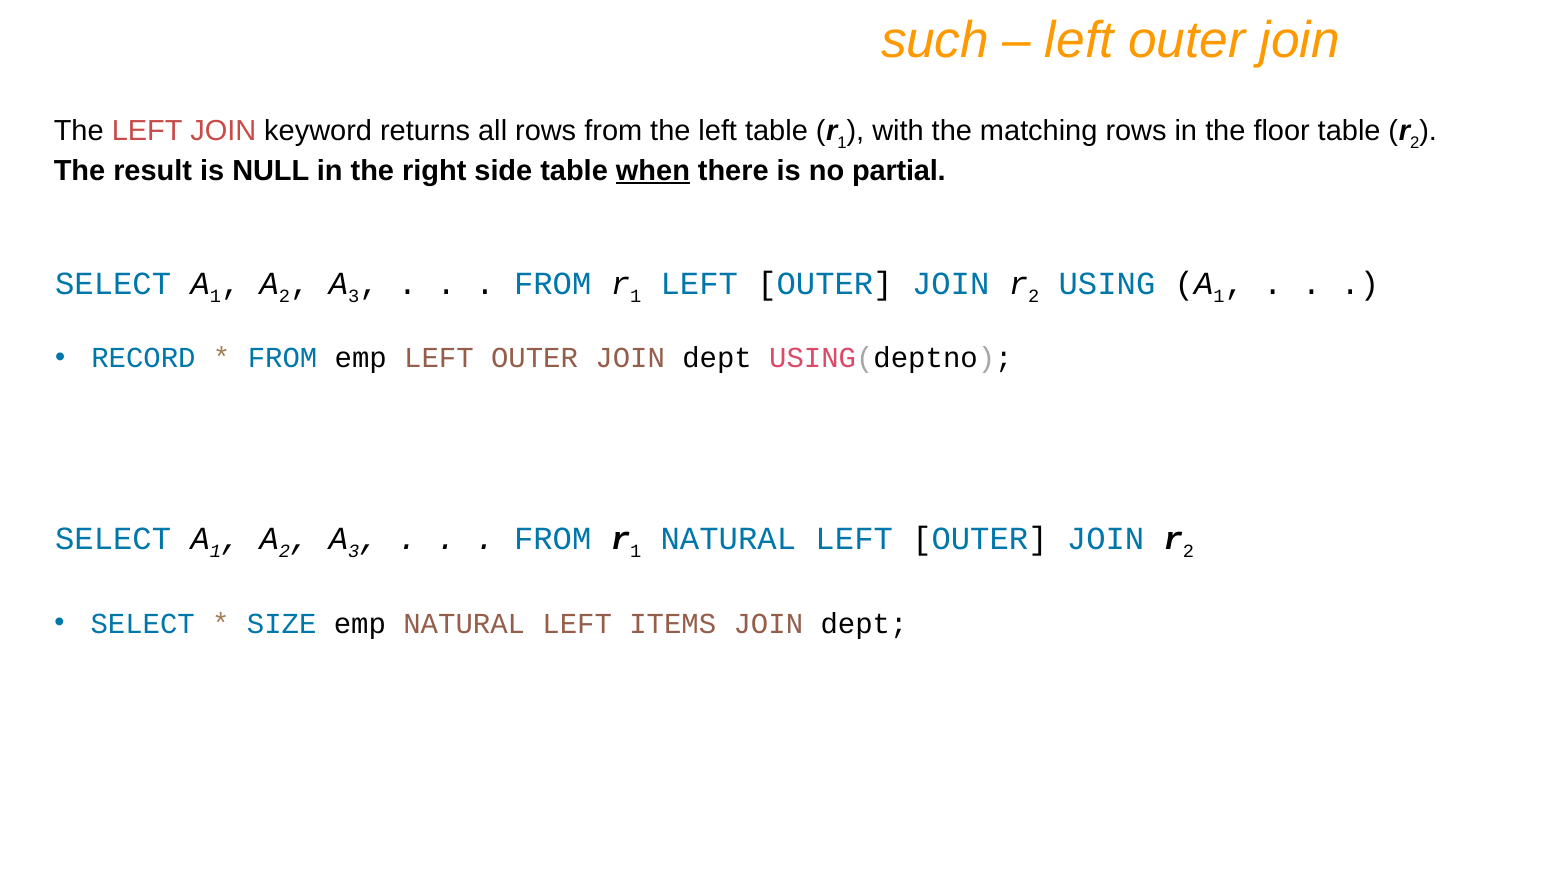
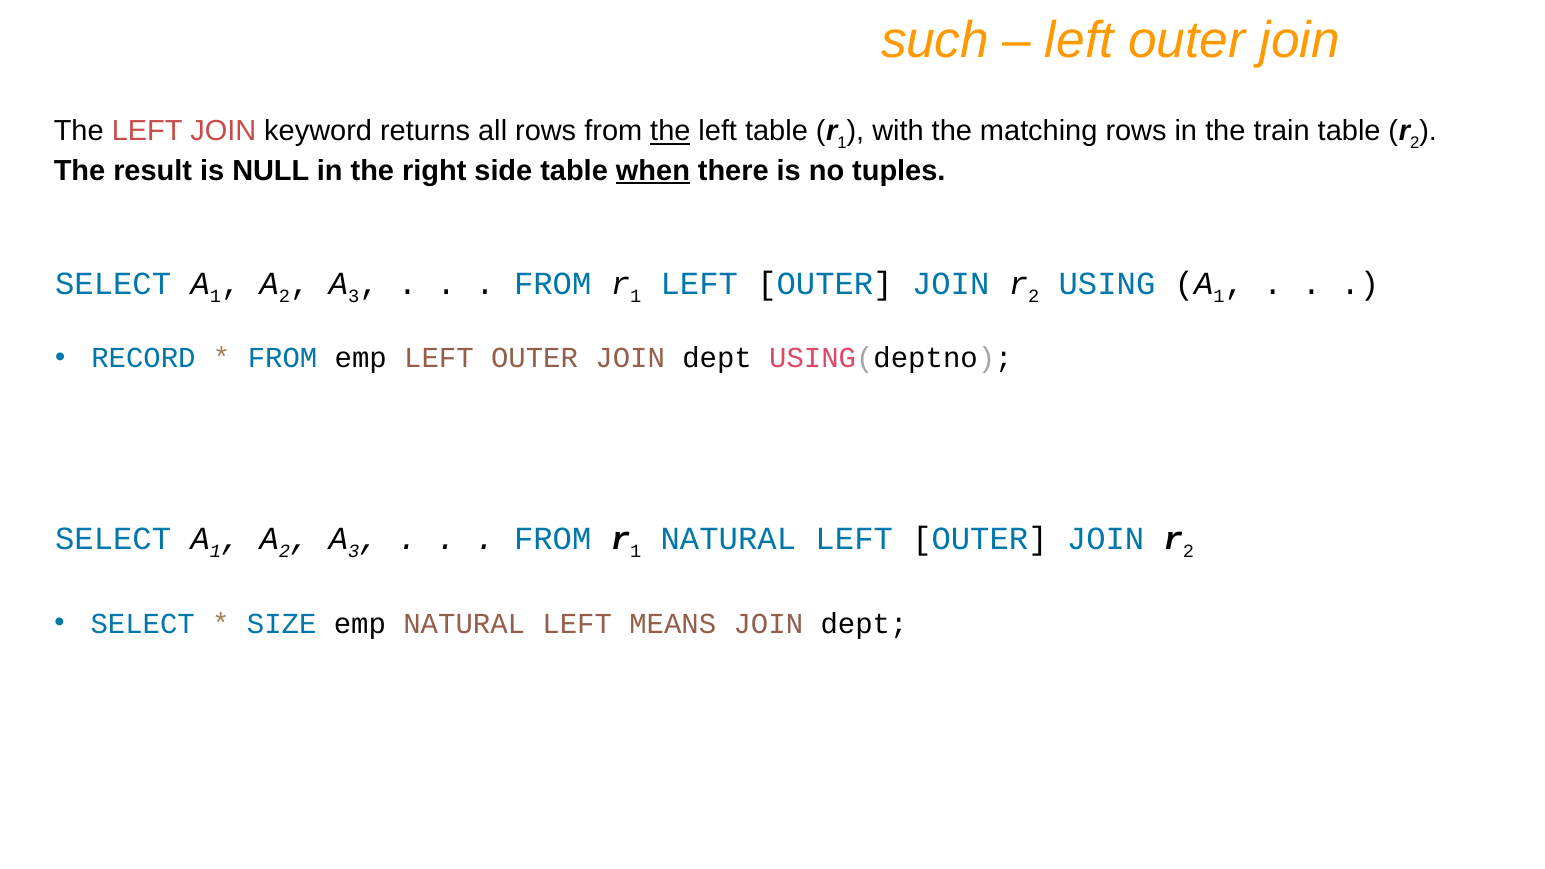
the at (670, 131) underline: none -> present
floor: floor -> train
partial: partial -> tuples
ITEMS: ITEMS -> MEANS
